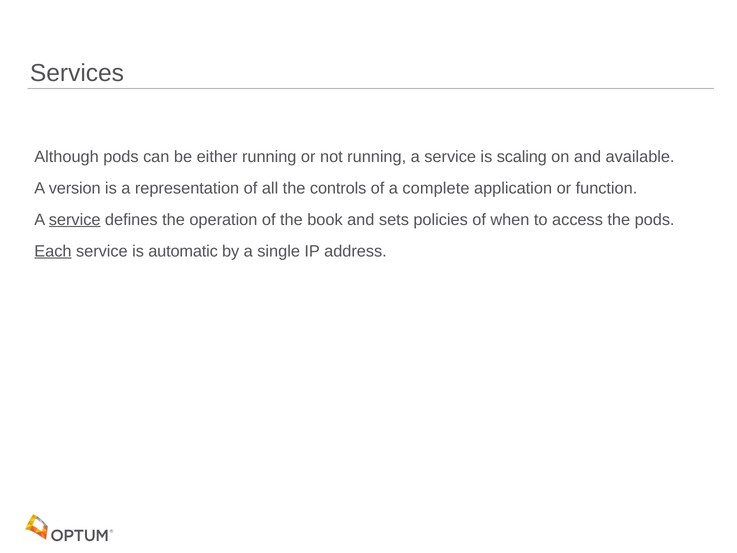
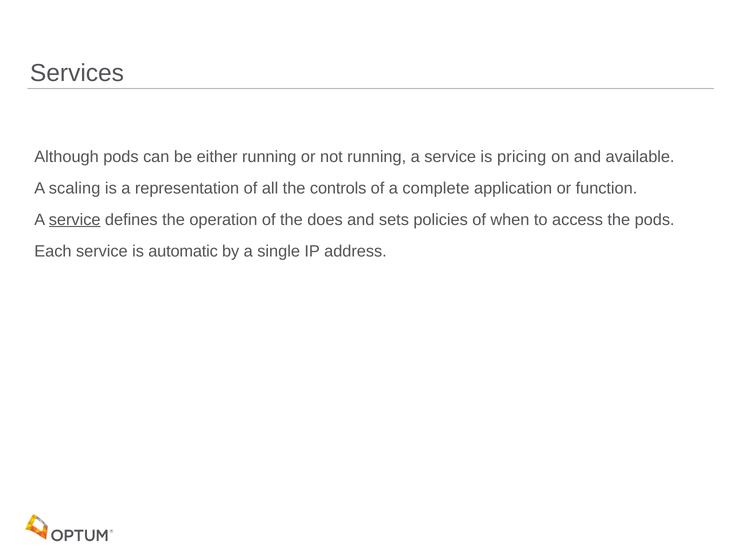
scaling: scaling -> pricing
version: version -> scaling
book: book -> does
Each underline: present -> none
